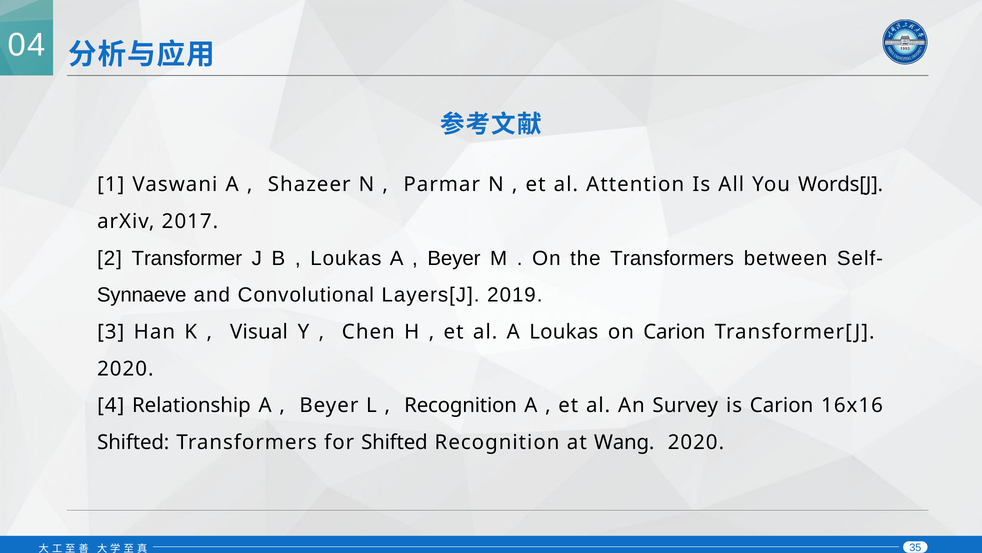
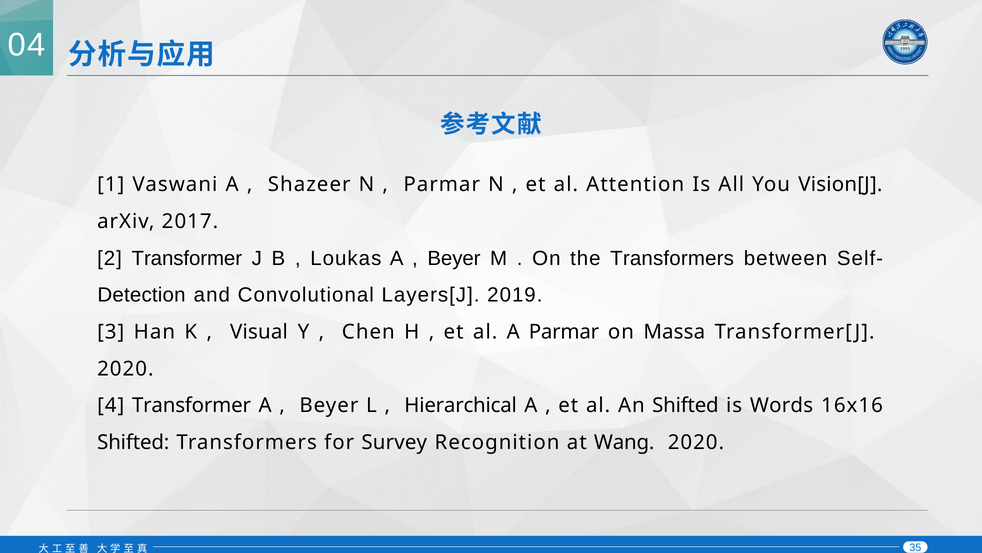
Words[J: Words[J -> Vision[J
Synnaeve: Synnaeve -> Detection
A Loukas: Loukas -> Parmar
on Carion: Carion -> Massa
4 Relationship: Relationship -> Transformer
Recognition at (461, 405): Recognition -> Hierarchical
An Survey: Survey -> Shifted
is Carion: Carion -> Words
for Shifted: Shifted -> Survey
